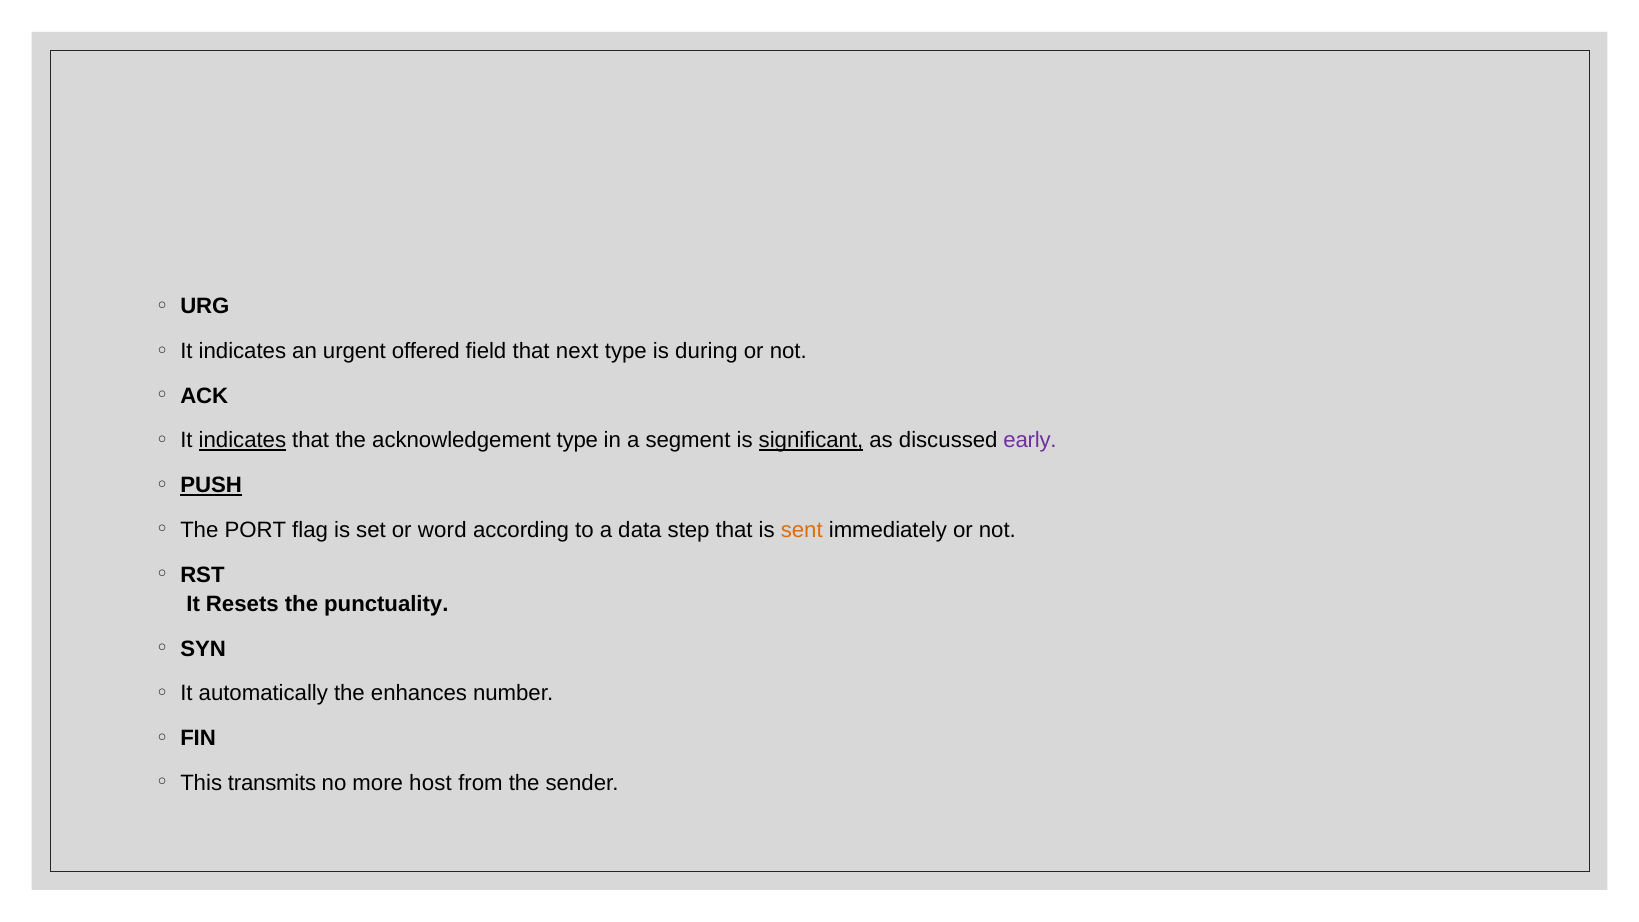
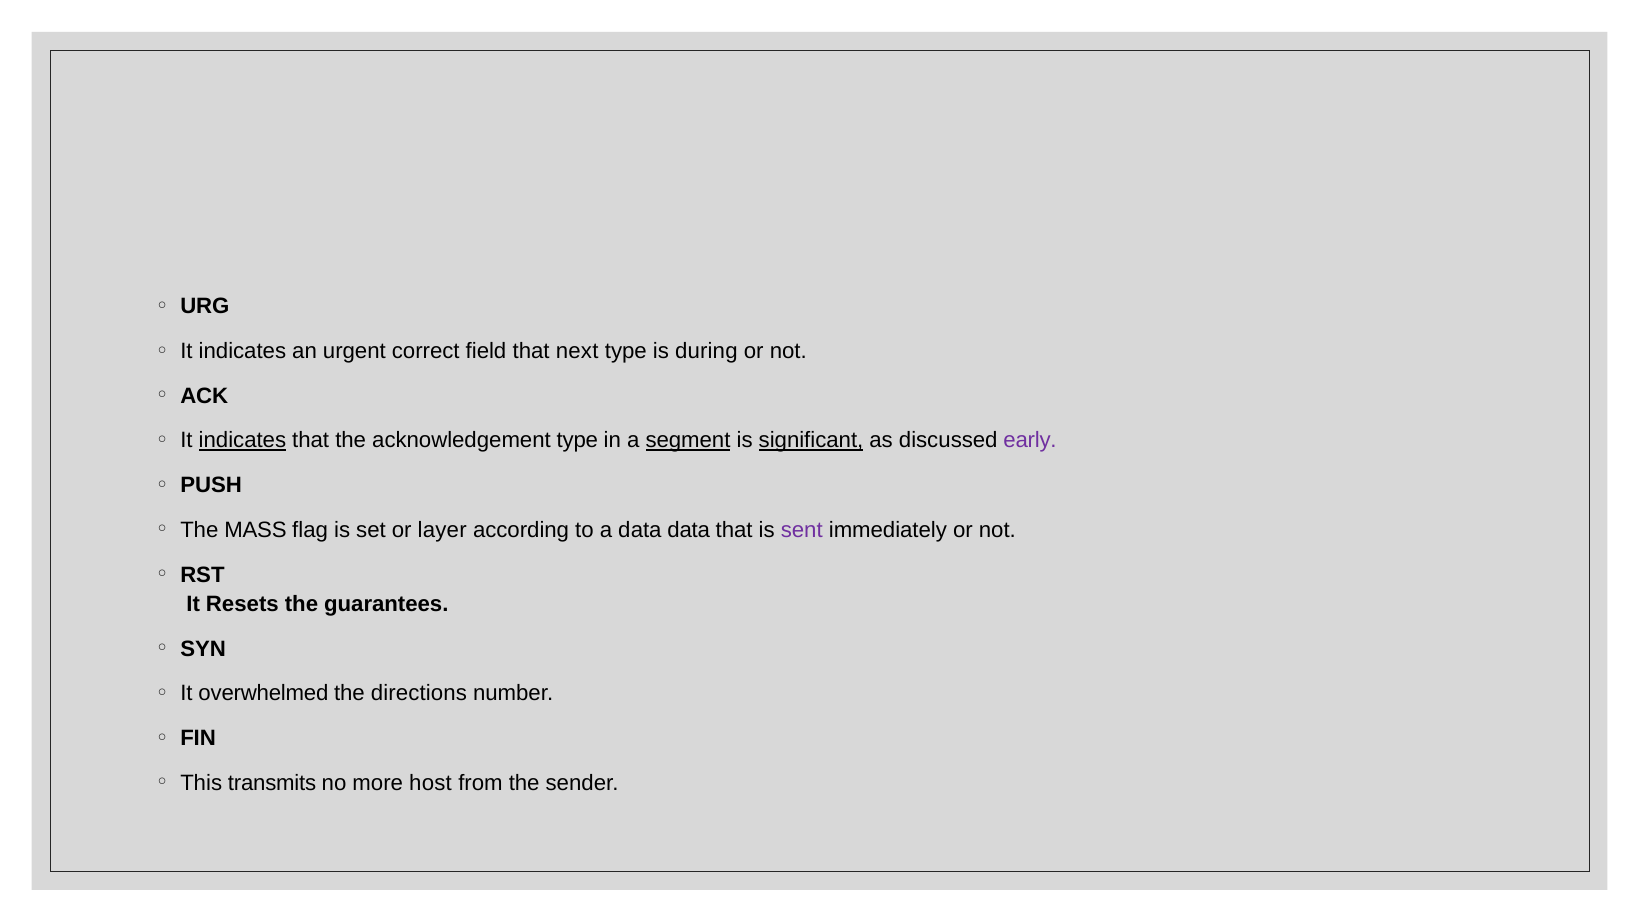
offered: offered -> correct
segment underline: none -> present
PUSH underline: present -> none
PORT: PORT -> MASS
word: word -> layer
data step: step -> data
sent colour: orange -> purple
punctuality: punctuality -> guarantees
automatically: automatically -> overwhelmed
enhances: enhances -> directions
